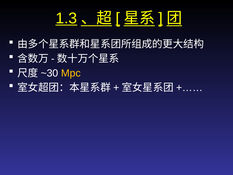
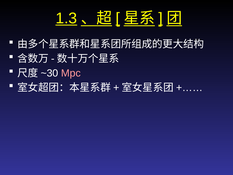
Mpc colour: yellow -> pink
